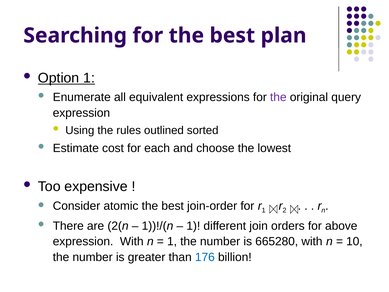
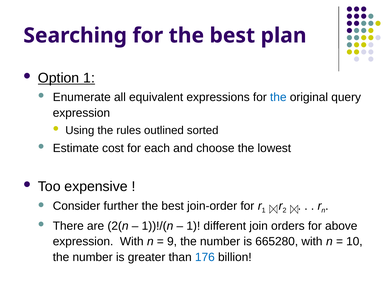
the at (278, 97) colour: purple -> blue
atomic: atomic -> further
1 at (172, 241): 1 -> 9
